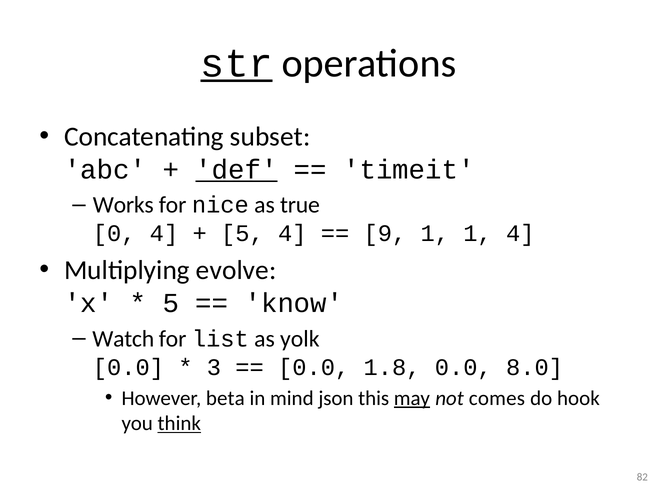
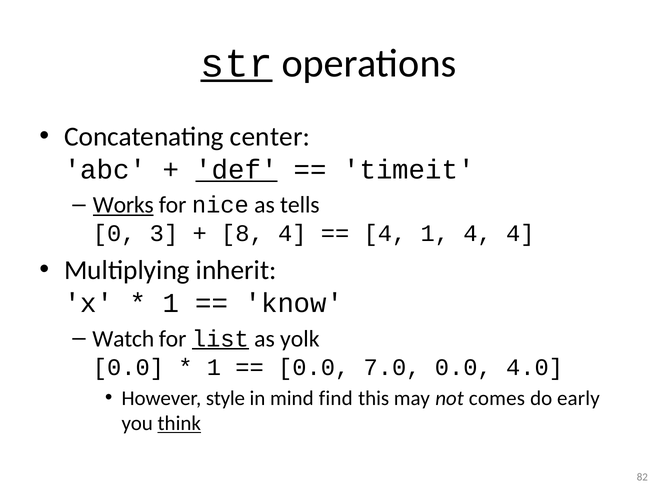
subset: subset -> center
Works underline: none -> present
true: true -> tells
0 4: 4 -> 3
5 at (242, 233): 5 -> 8
9 at (385, 233): 9 -> 4
1 1: 1 -> 4
evolve: evolve -> inherit
5 at (171, 303): 5 -> 1
list underline: none -> present
3 at (214, 367): 3 -> 1
1.8: 1.8 -> 7.0
8.0: 8.0 -> 4.0
beta: beta -> style
json: json -> find
may underline: present -> none
hook: hook -> early
